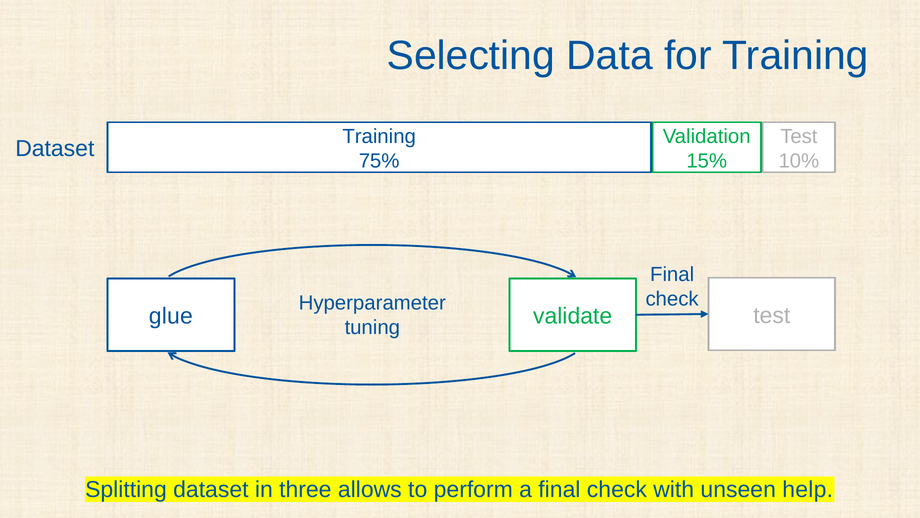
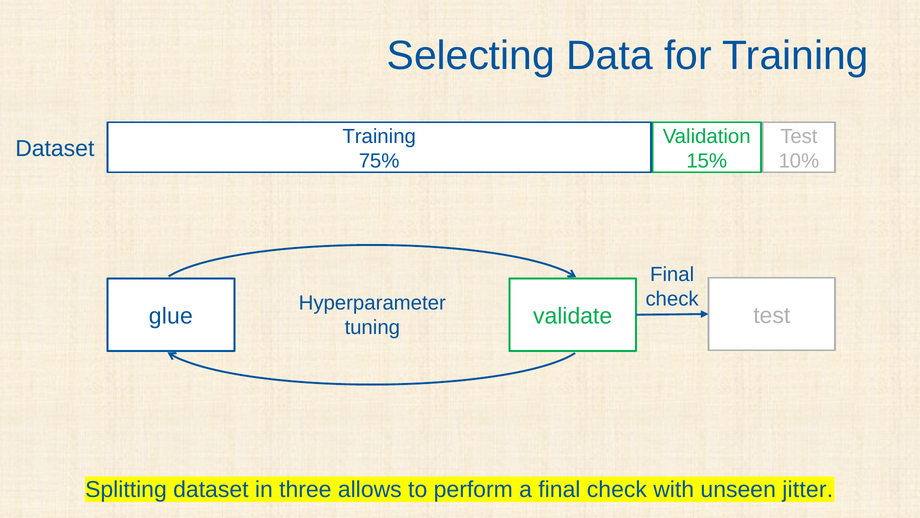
help: help -> jitter
